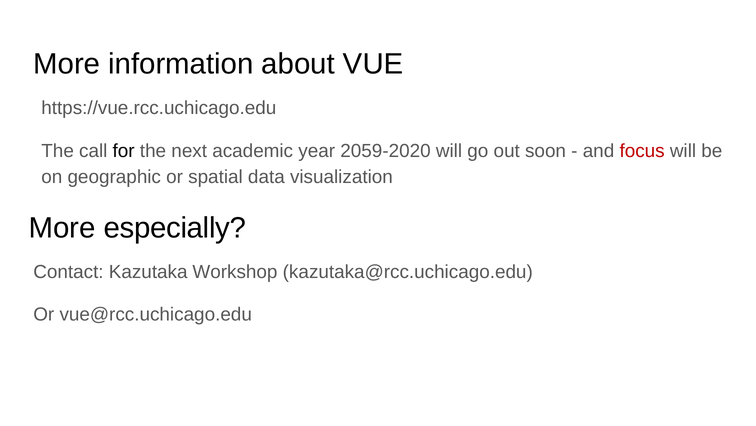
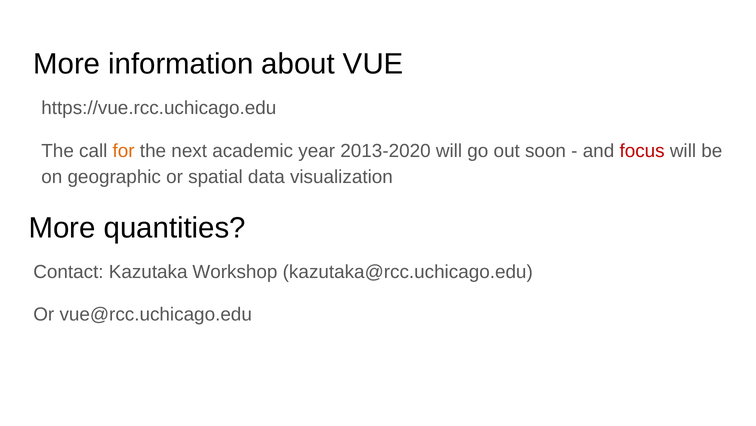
for colour: black -> orange
2059-2020: 2059-2020 -> 2013-2020
especially: especially -> quantities
